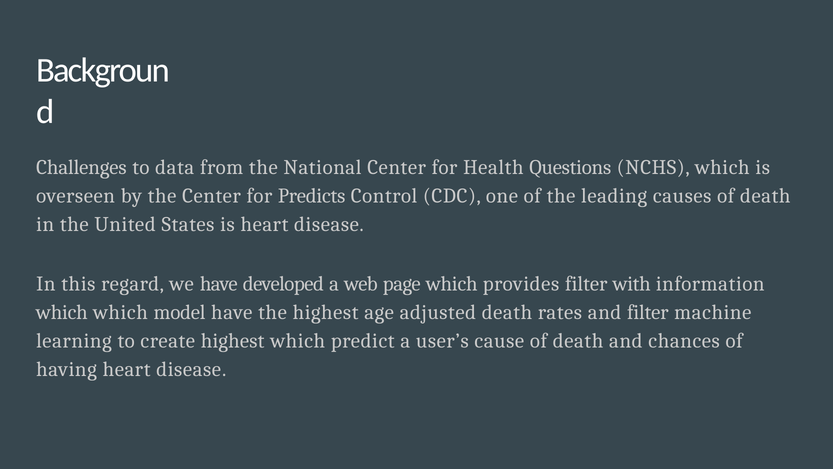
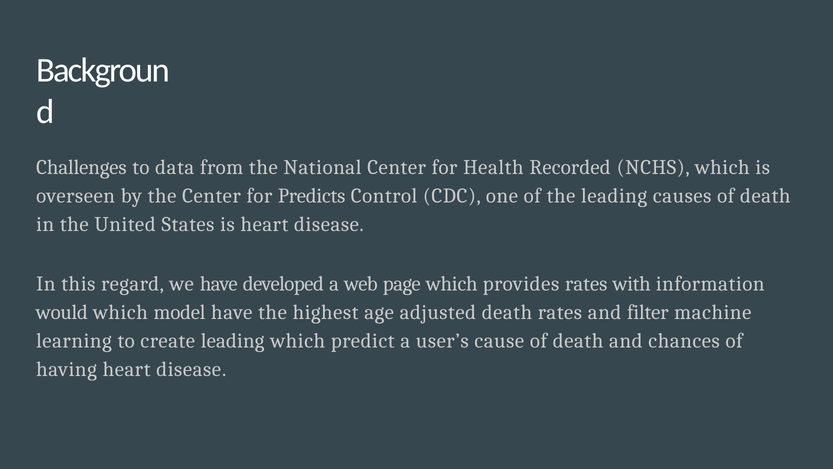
Questions: Questions -> Recorded
provides filter: filter -> rates
which at (62, 312): which -> would
create highest: highest -> leading
